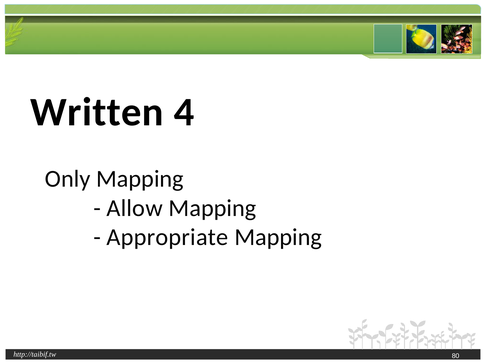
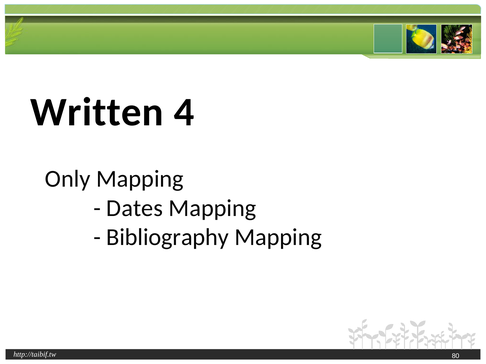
Allow: Allow -> Dates
Appropriate: Appropriate -> Bibliography
